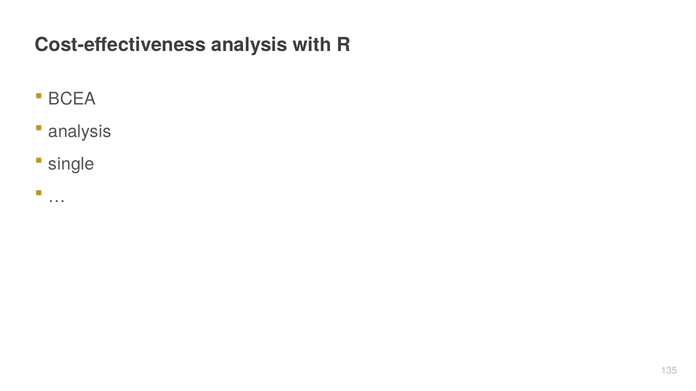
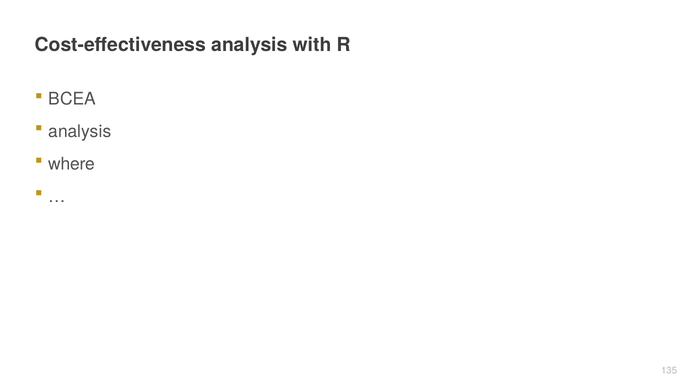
single: single -> where
